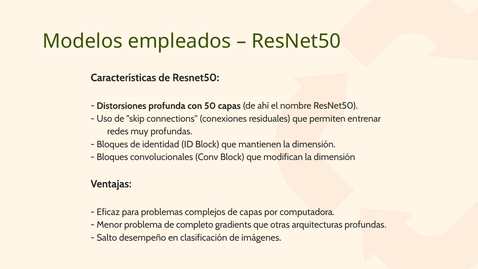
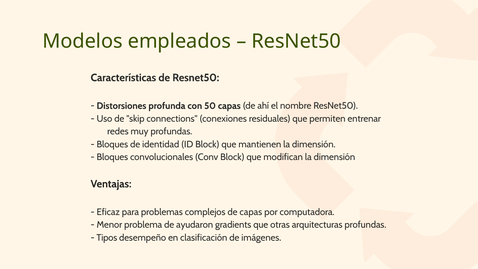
completo: completo -> ayudaron
Salto: Salto -> Tipos
